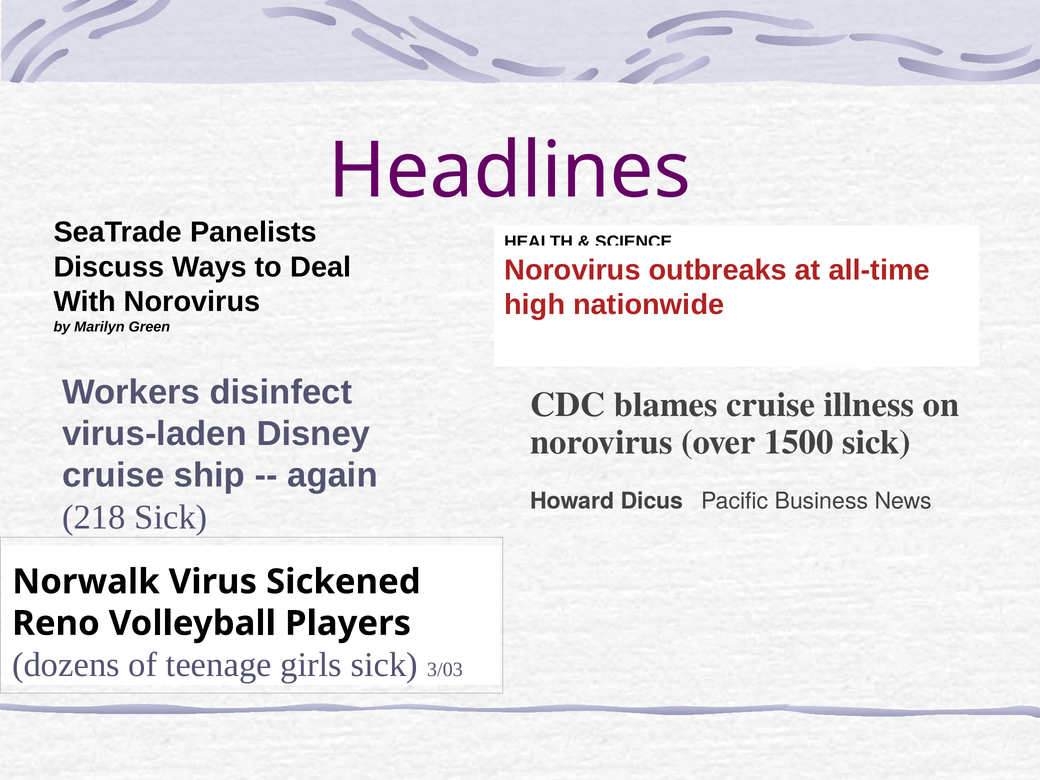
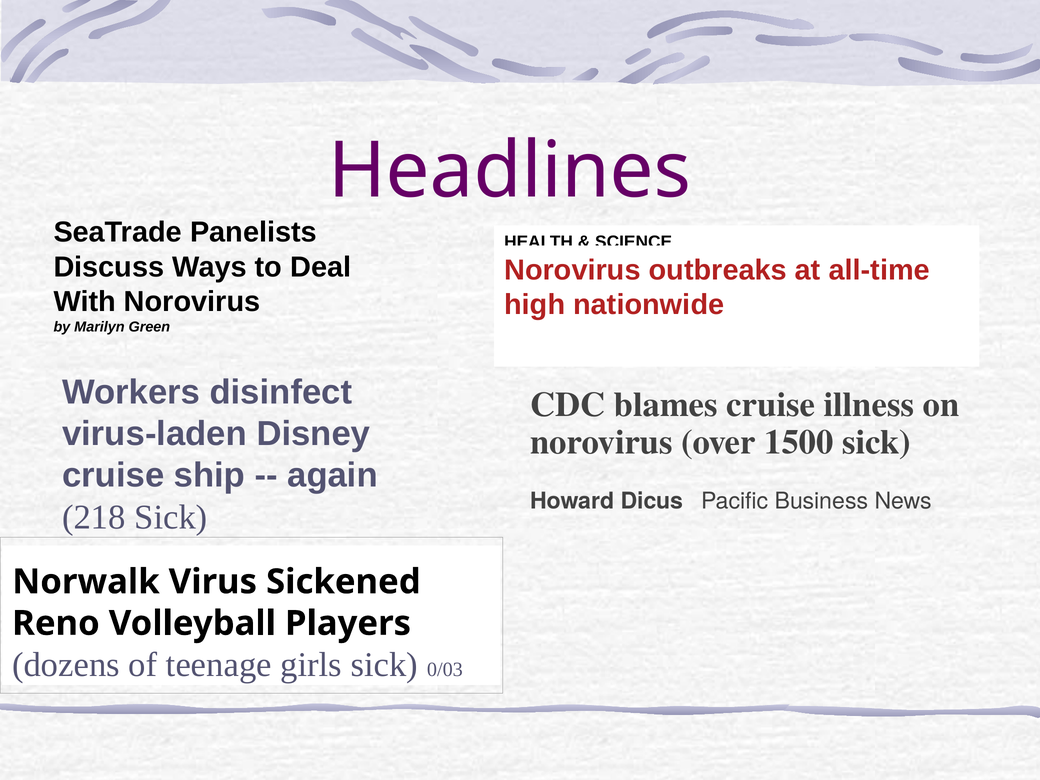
3/03: 3/03 -> 0/03
